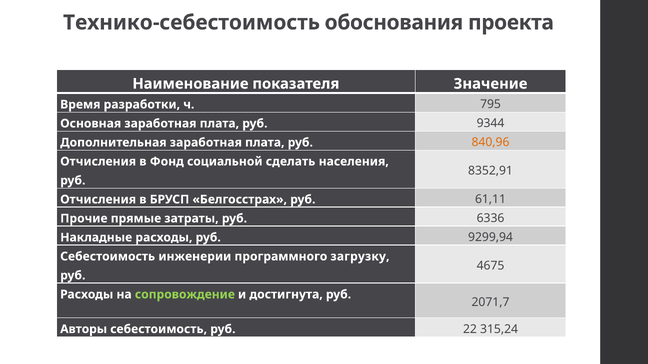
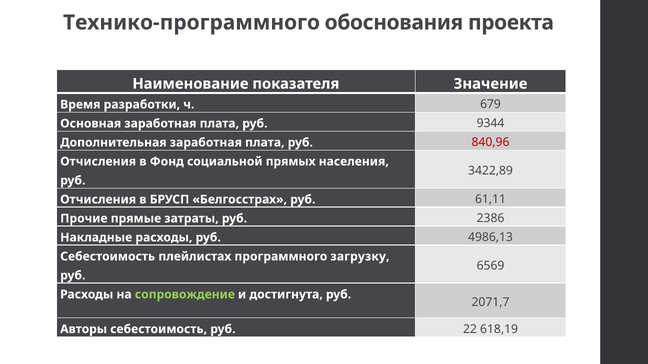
Технико-себестоимость: Технико-себестоимость -> Технико-программного
795: 795 -> 679
840,96 colour: orange -> red
сделать: сделать -> прямых
8352,91: 8352,91 -> 3422,89
6336: 6336 -> 2386
9299,94: 9299,94 -> 4986,13
инженерии: инженерии -> плейлистах
4675: 4675 -> 6569
315,24: 315,24 -> 618,19
